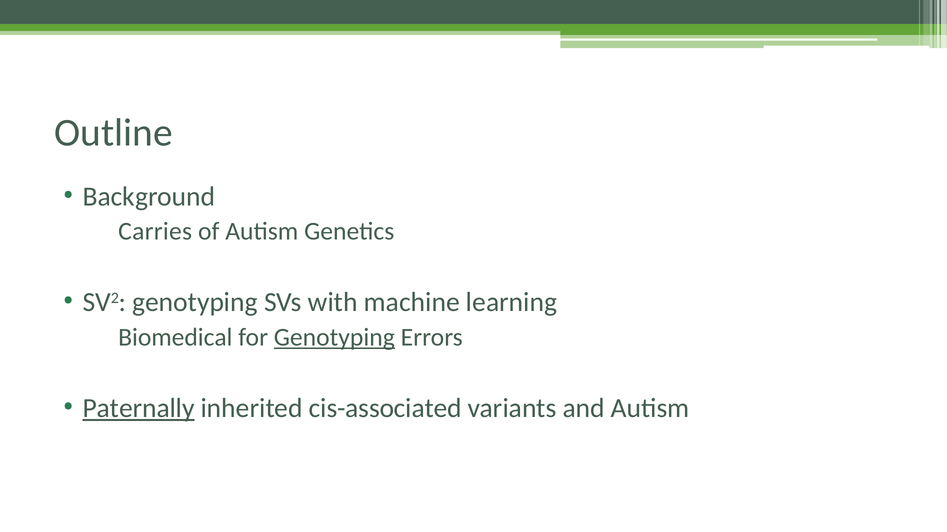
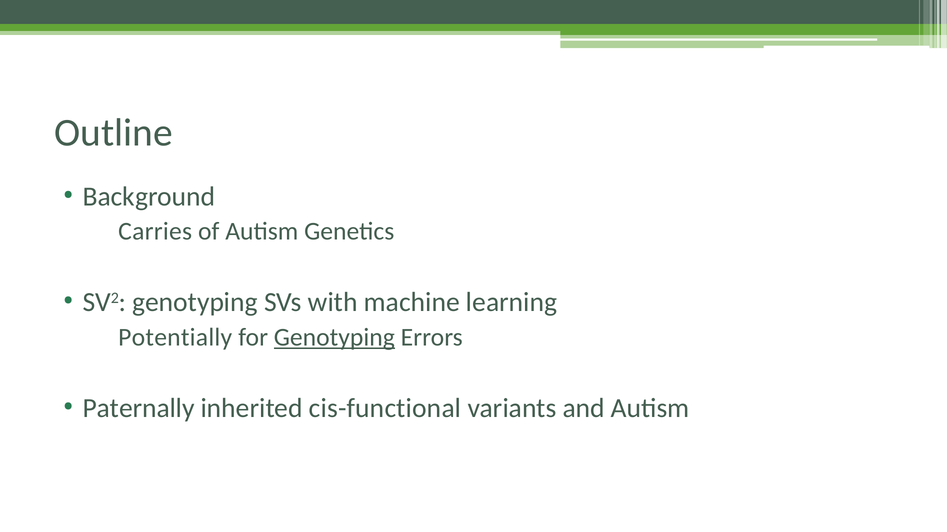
Biomedical: Biomedical -> Potentially
Paternally underline: present -> none
cis-associated: cis-associated -> cis-functional
